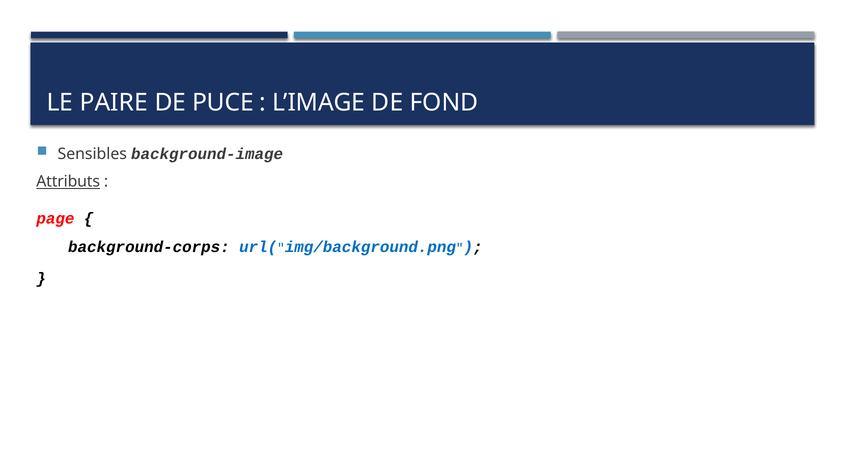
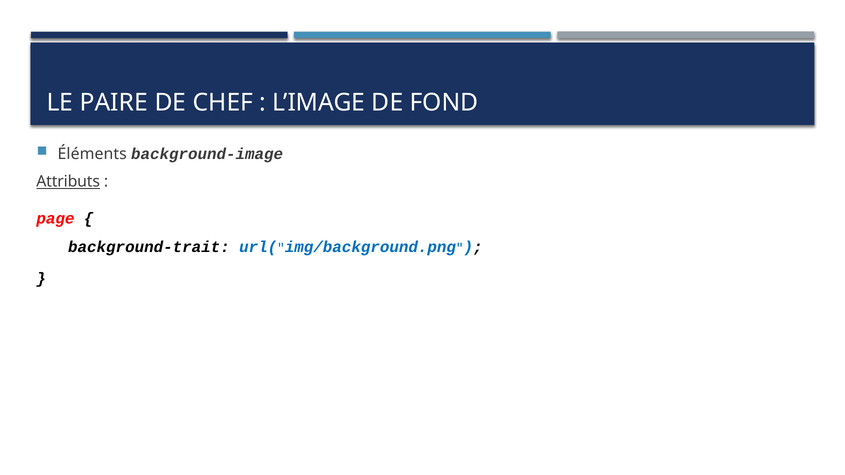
PUCE: PUCE -> CHEF
Sensibles: Sensibles -> Éléments
background-corps: background-corps -> background-trait
